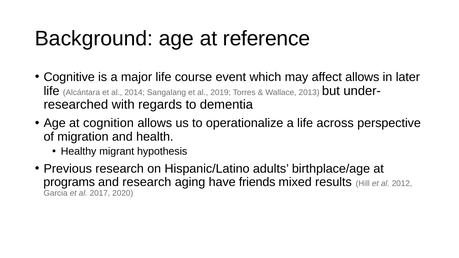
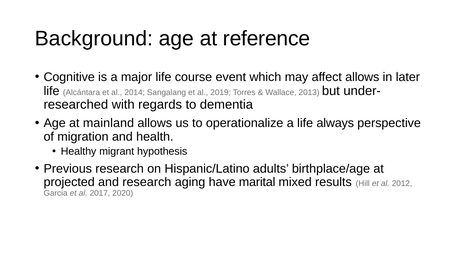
cognition: cognition -> mainland
across: across -> always
programs: programs -> projected
friends: friends -> marital
